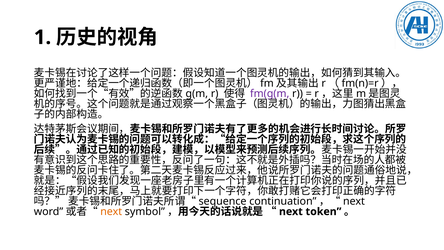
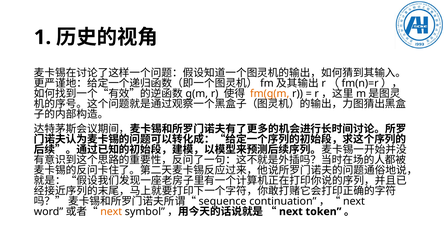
fm(g(m colour: purple -> orange
